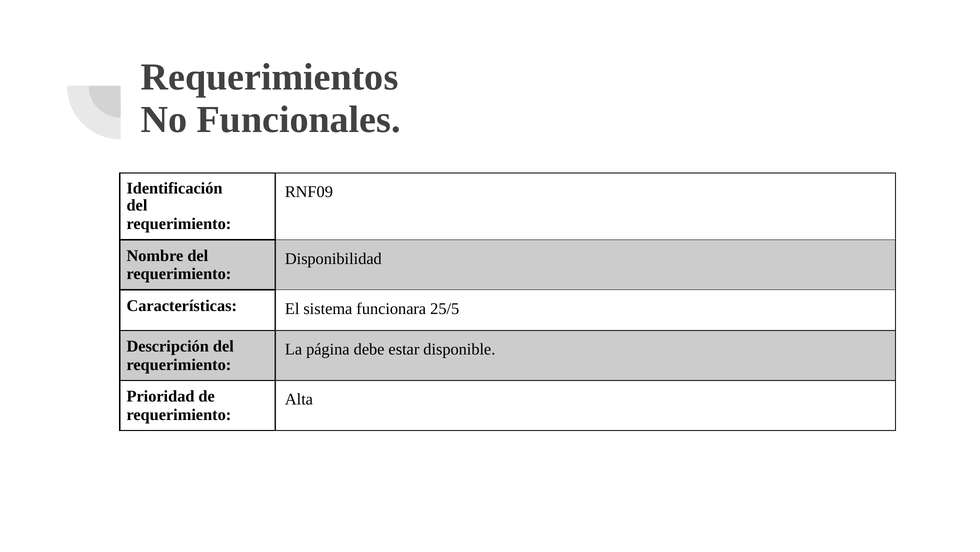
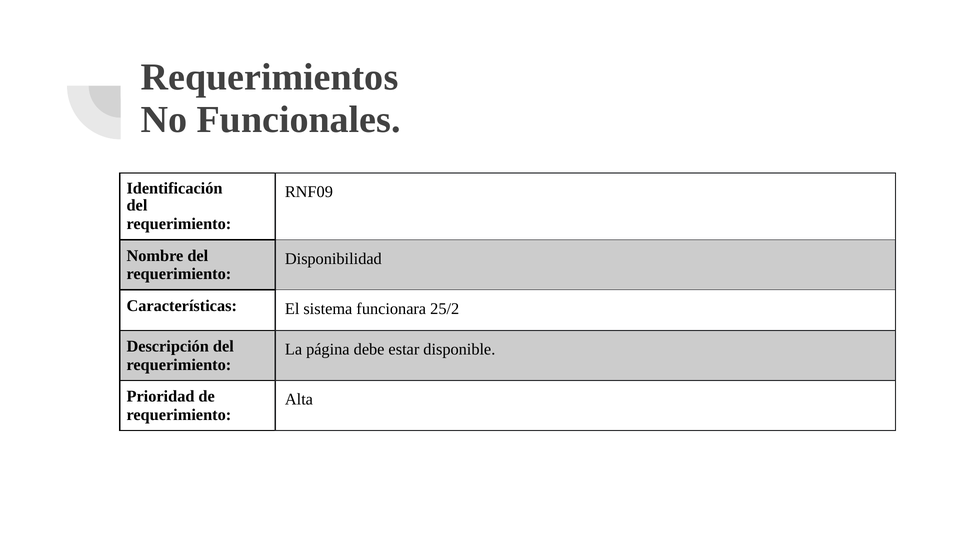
25/5: 25/5 -> 25/2
